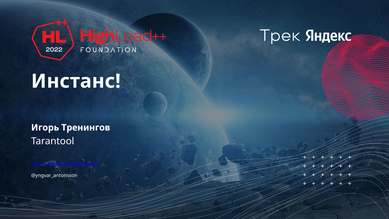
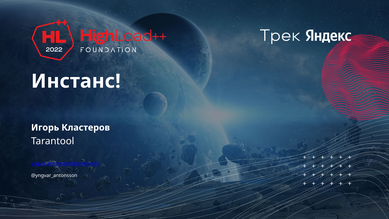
Тренингов: Тренингов -> Кластеров
